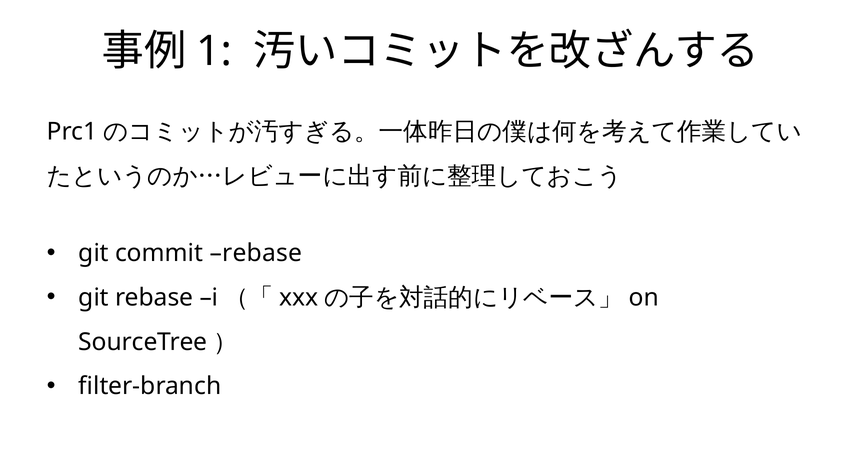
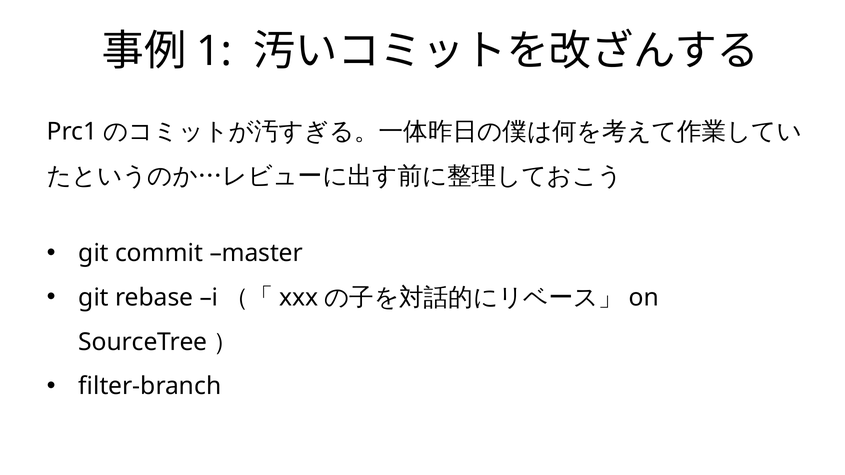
commit rebase: rebase -> master
